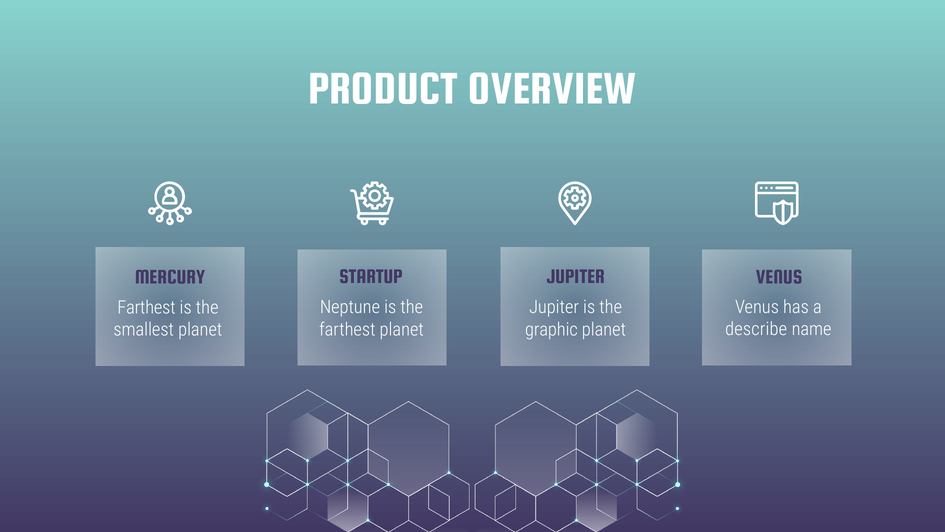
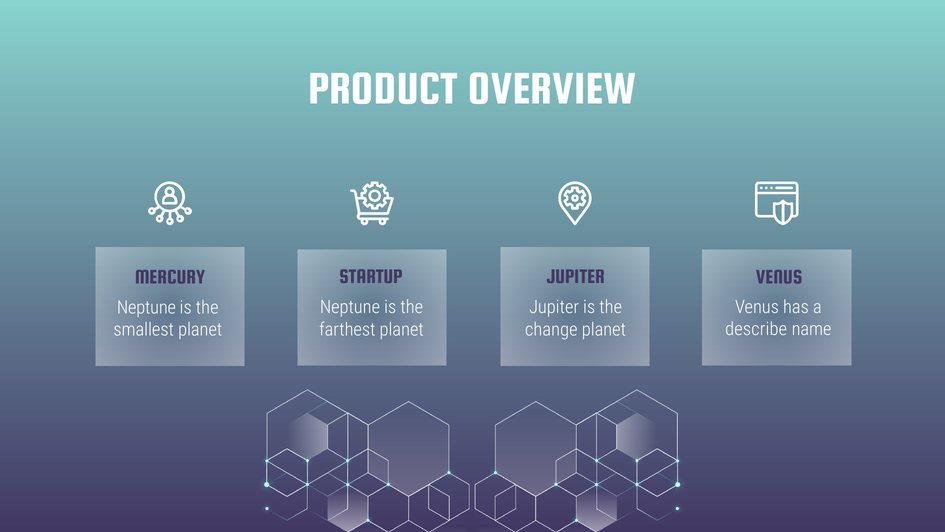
Farthest at (146, 307): Farthest -> Neptune
graphic: graphic -> change
